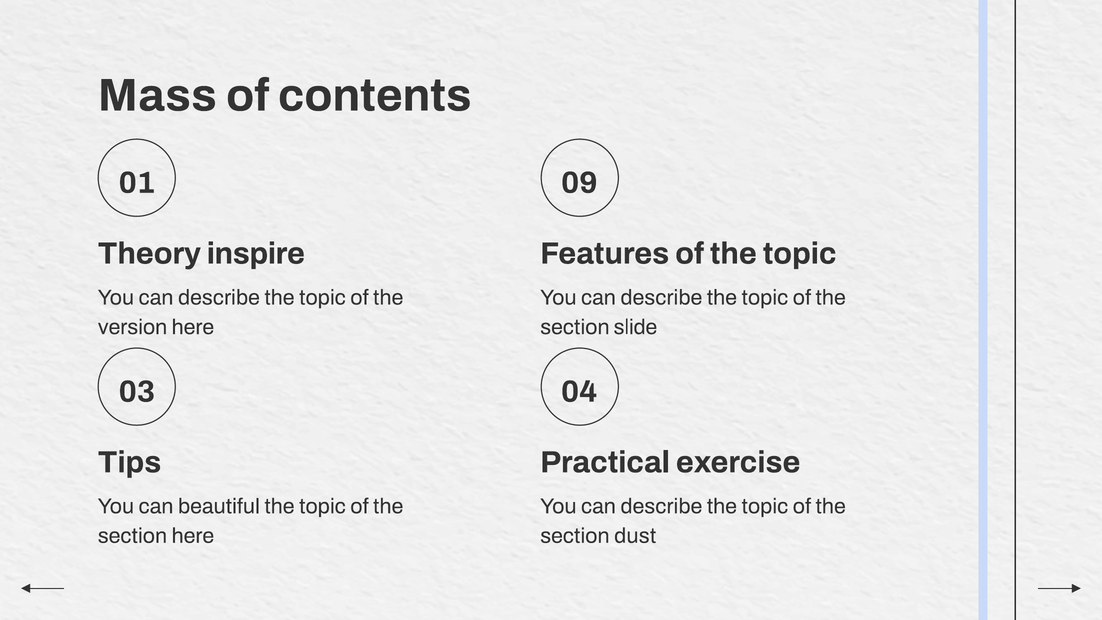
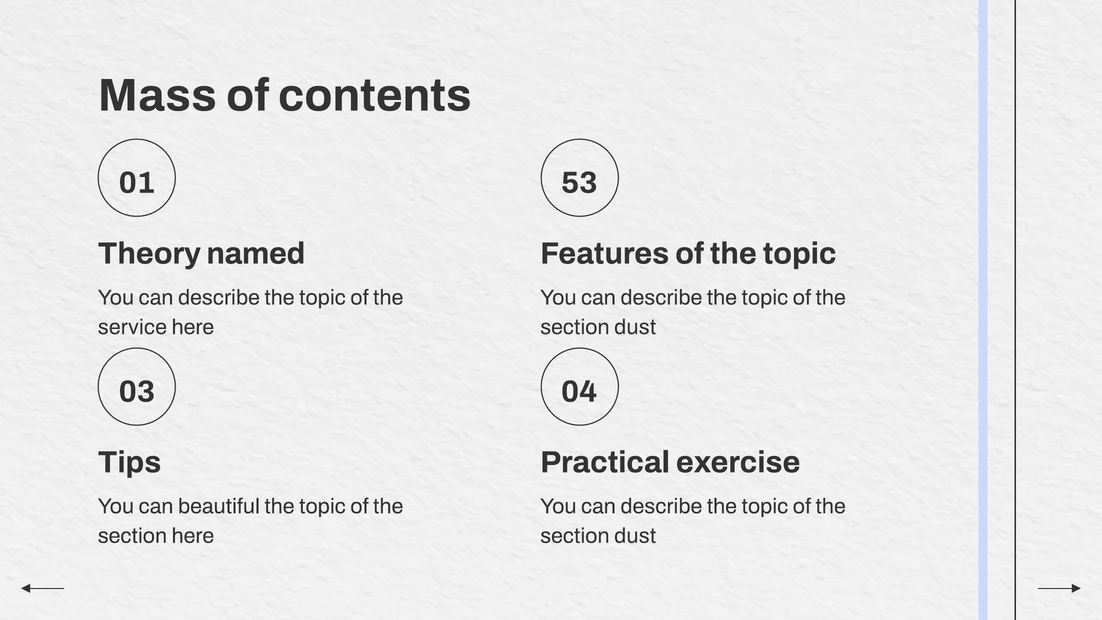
09: 09 -> 53
inspire: inspire -> named
version: version -> service
slide at (635, 327): slide -> dust
